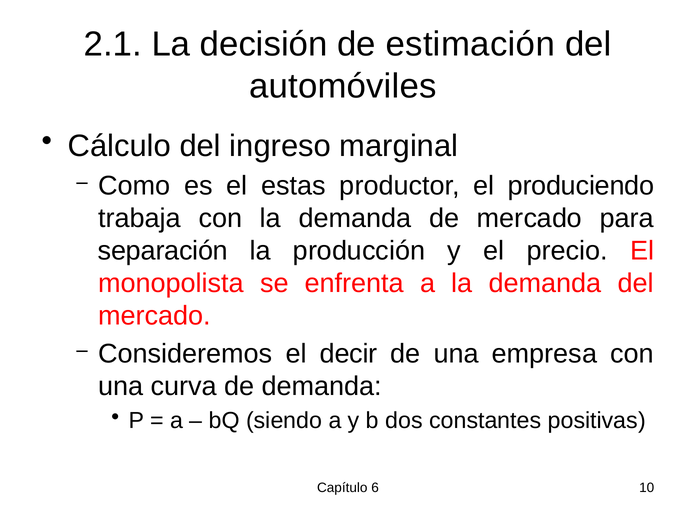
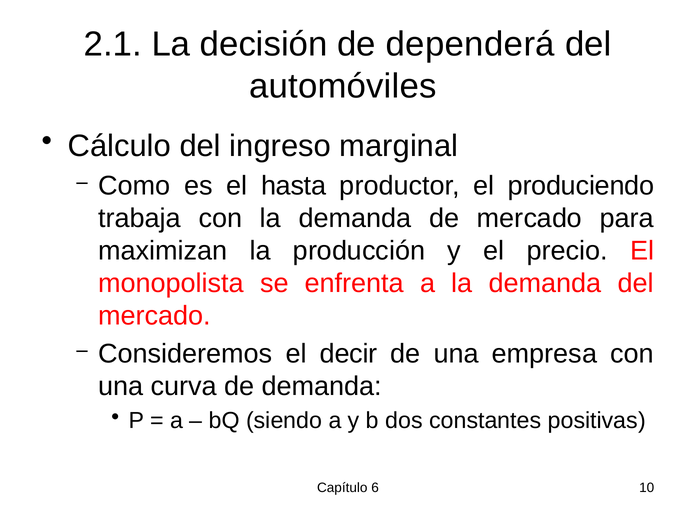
estimación: estimación -> dependerá
estas: estas -> hasta
separación: separación -> maximizan
